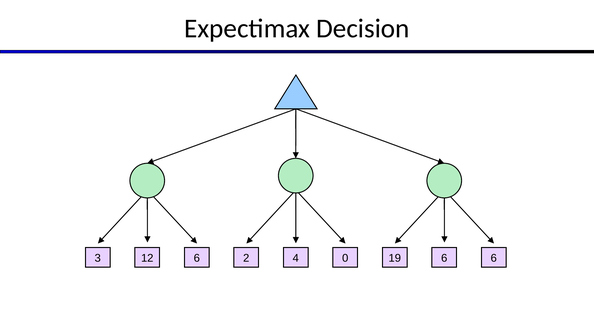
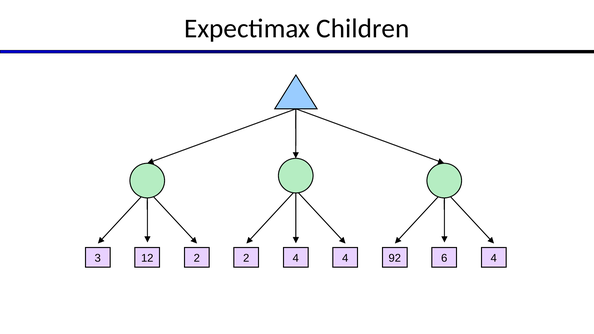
Decision: Decision -> Children
12 6: 6 -> 2
4 0: 0 -> 4
19: 19 -> 92
6 at (494, 258): 6 -> 4
